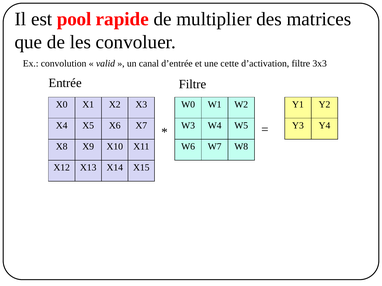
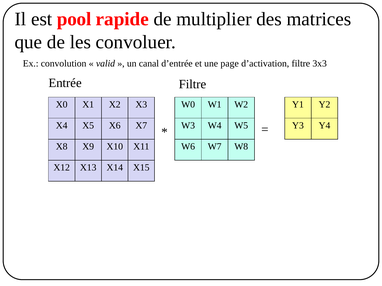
cette: cette -> page
